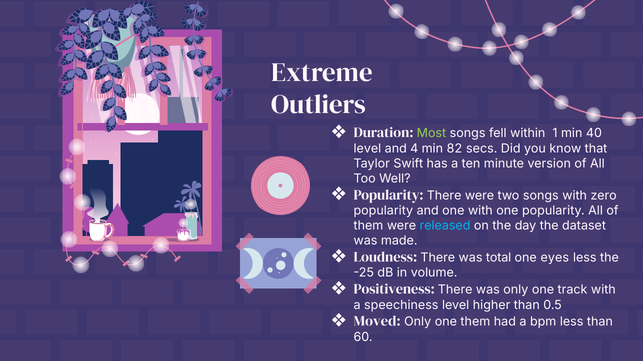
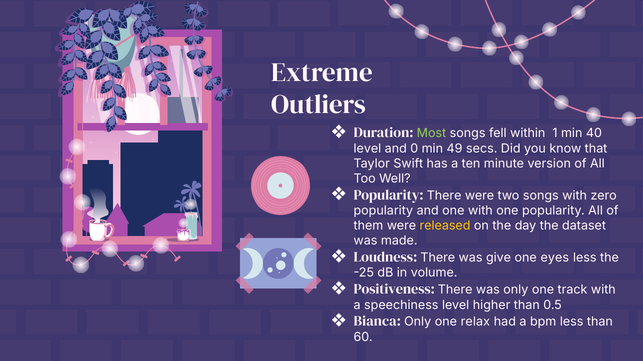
4: 4 -> 0
82: 82 -> 49
released colour: light blue -> yellow
total: total -> give
Moved: Moved -> Bianca
one them: them -> relax
